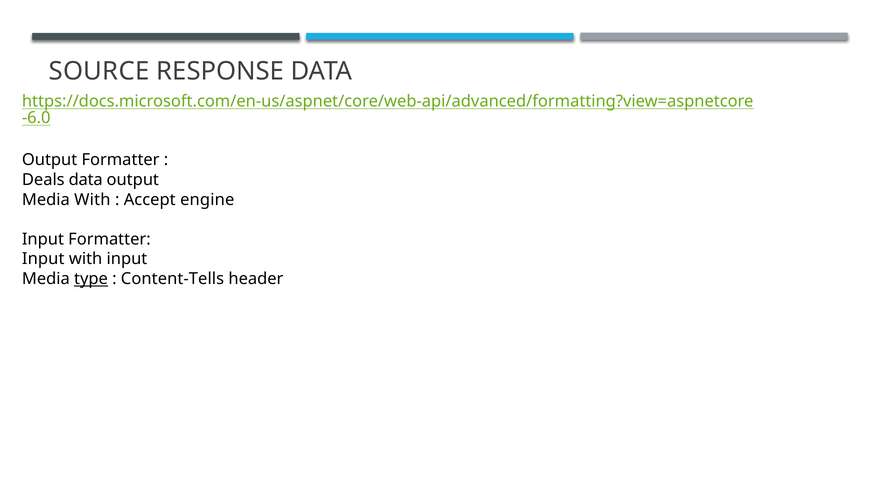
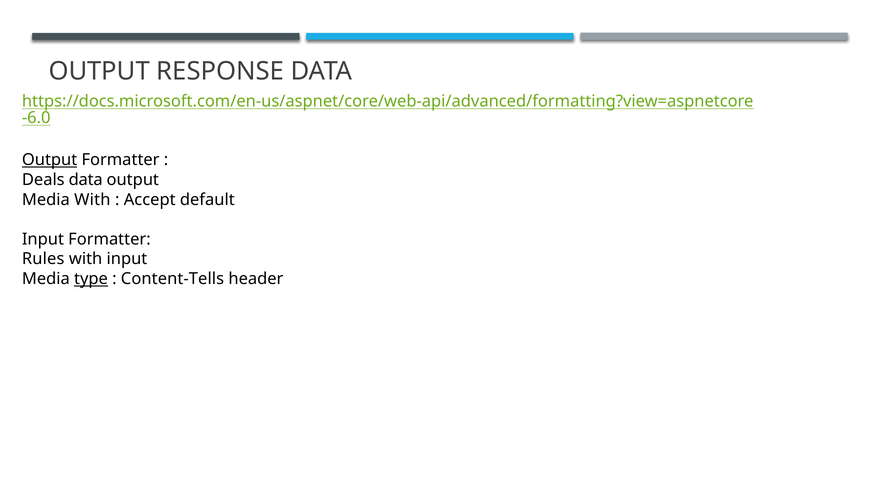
SOURCE at (99, 71): SOURCE -> OUTPUT
Output at (50, 160) underline: none -> present
engine: engine -> default
Input at (43, 259): Input -> Rules
